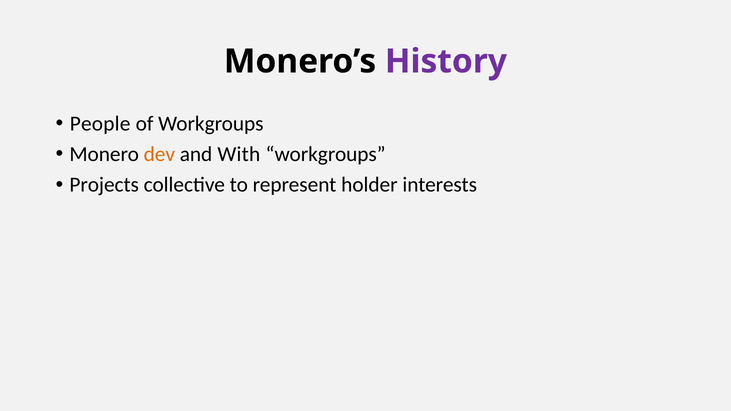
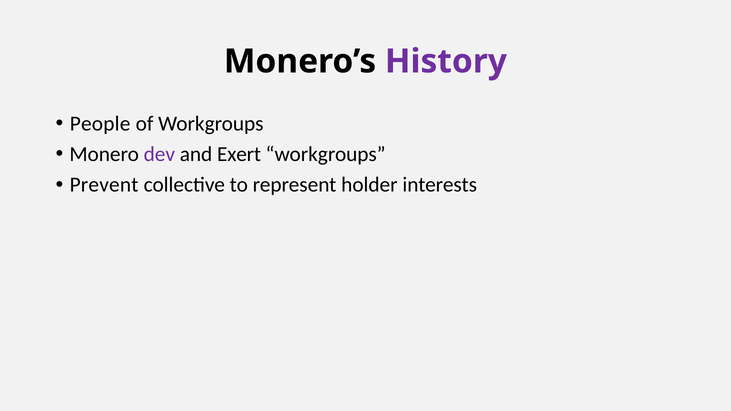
dev colour: orange -> purple
With: With -> Exert
Projects: Projects -> Prevent
